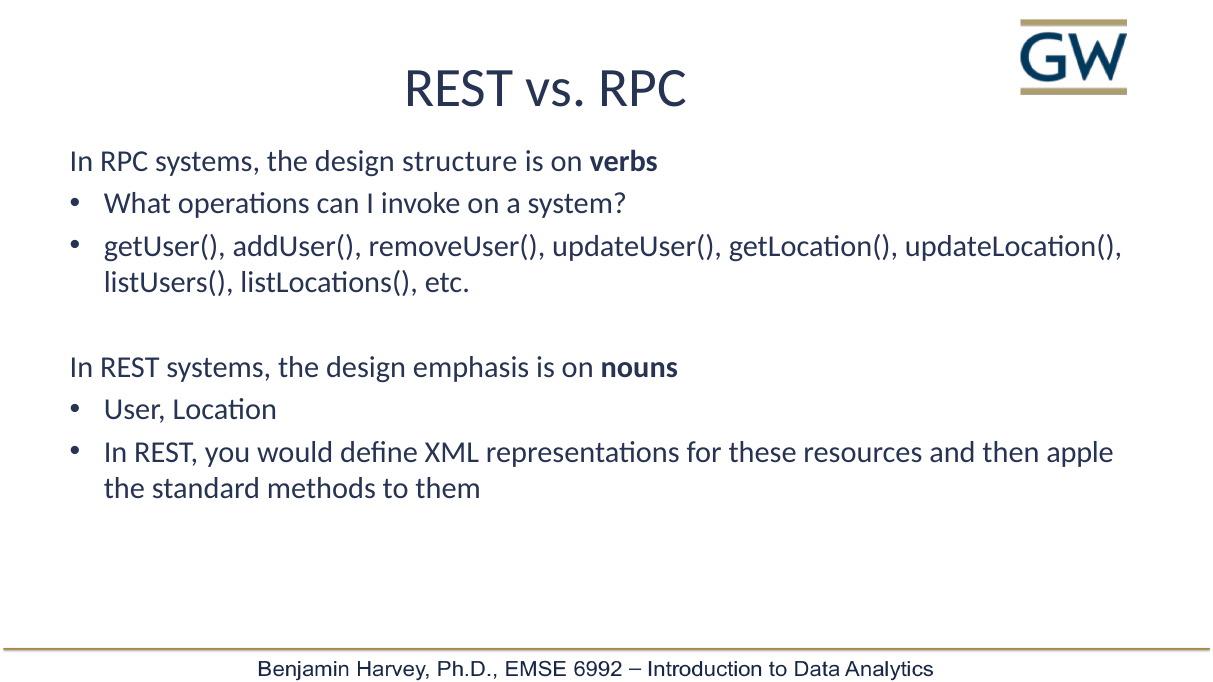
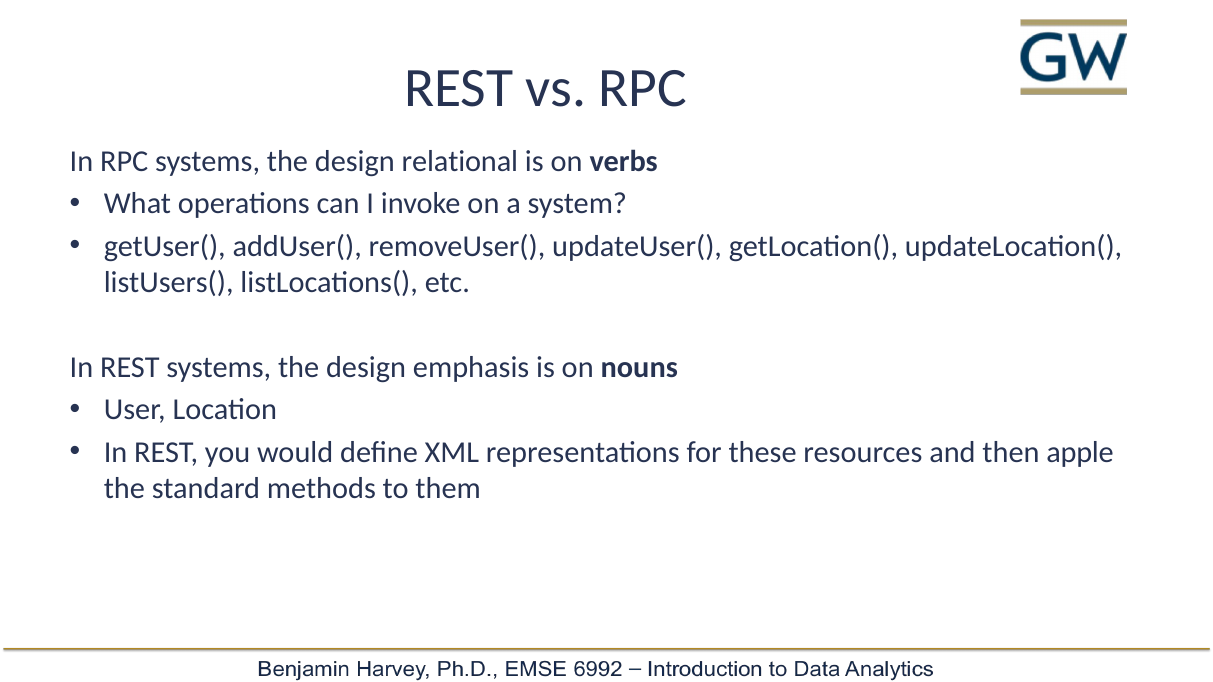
structure: structure -> relational
